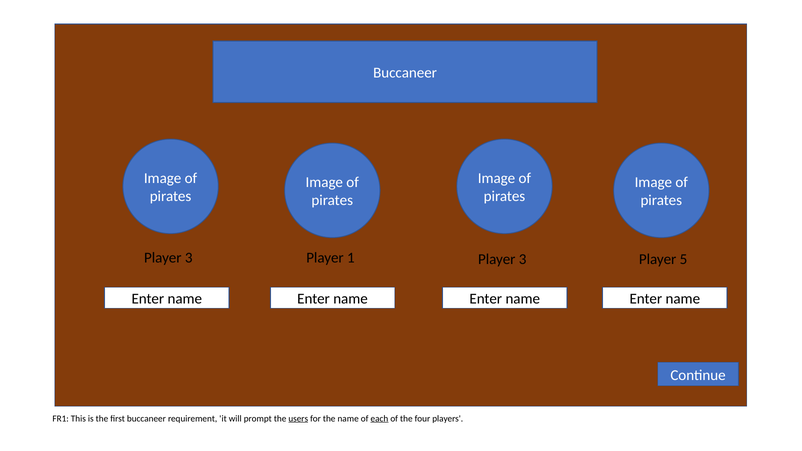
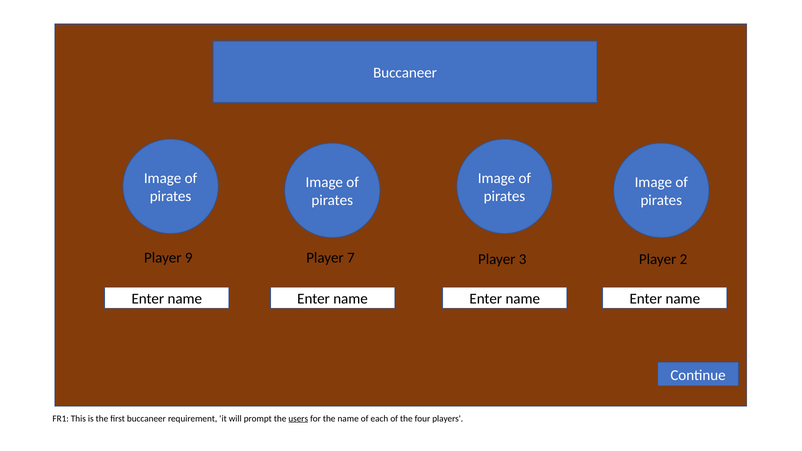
3 at (189, 258): 3 -> 9
1: 1 -> 7
5: 5 -> 2
each underline: present -> none
